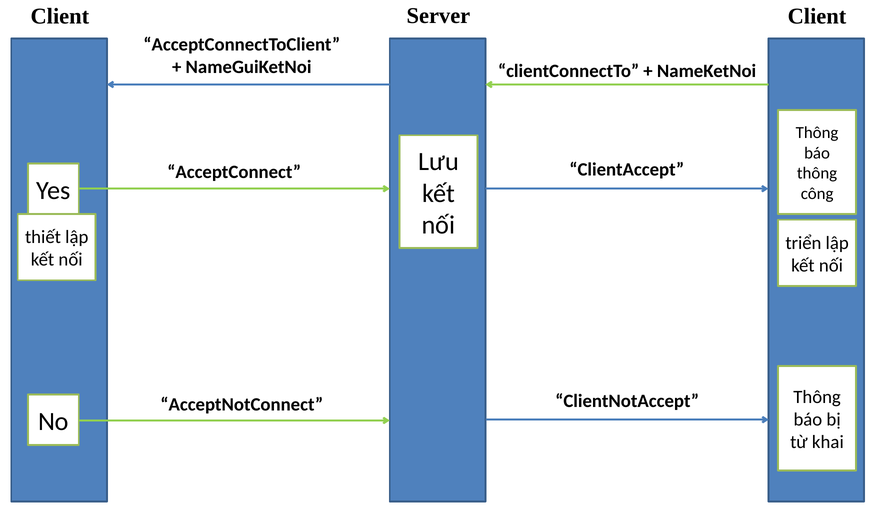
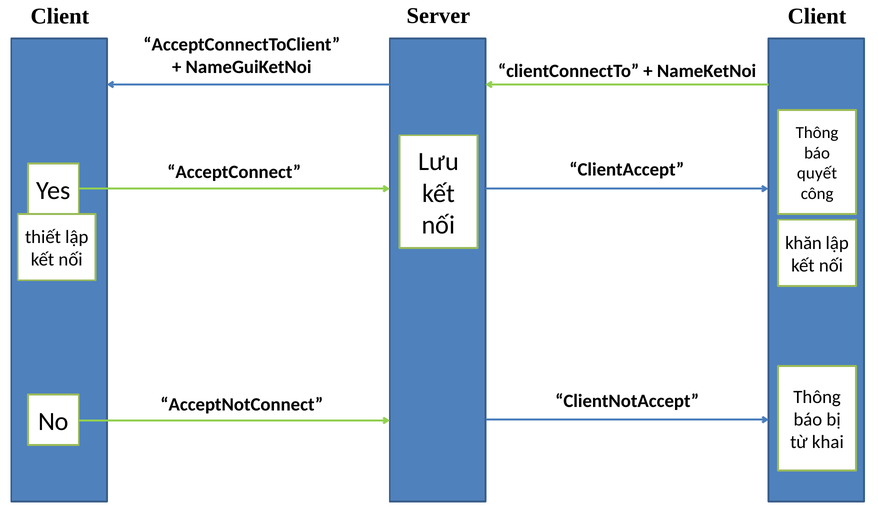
thông at (817, 173): thông -> quyết
triển: triển -> khăn
